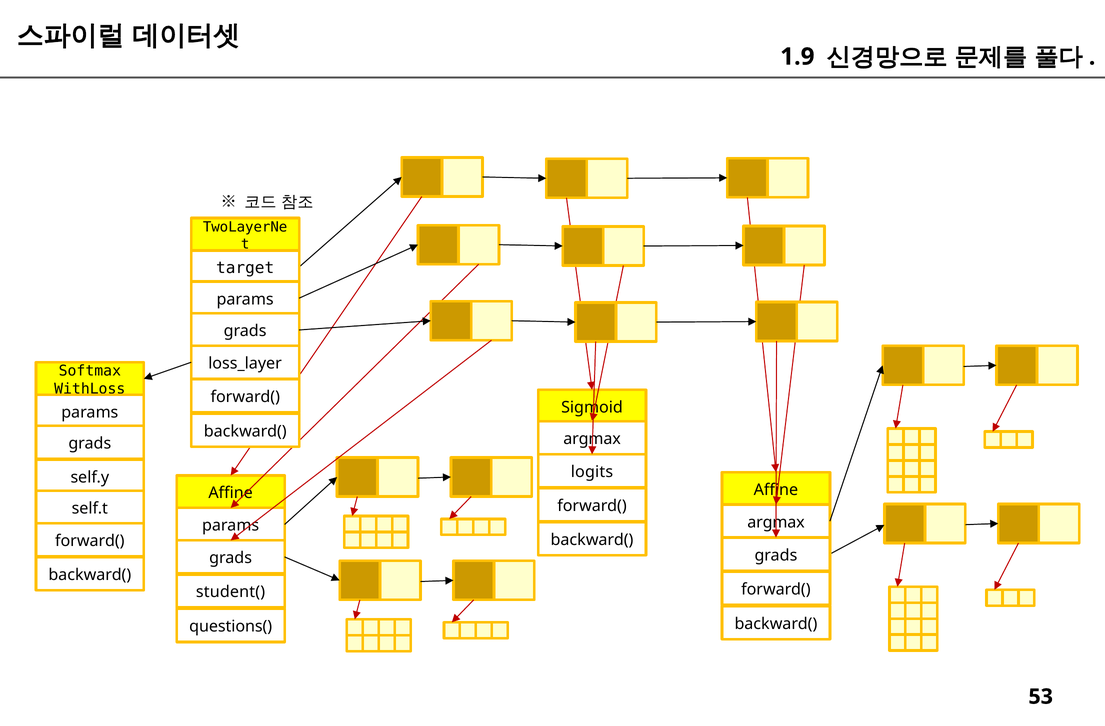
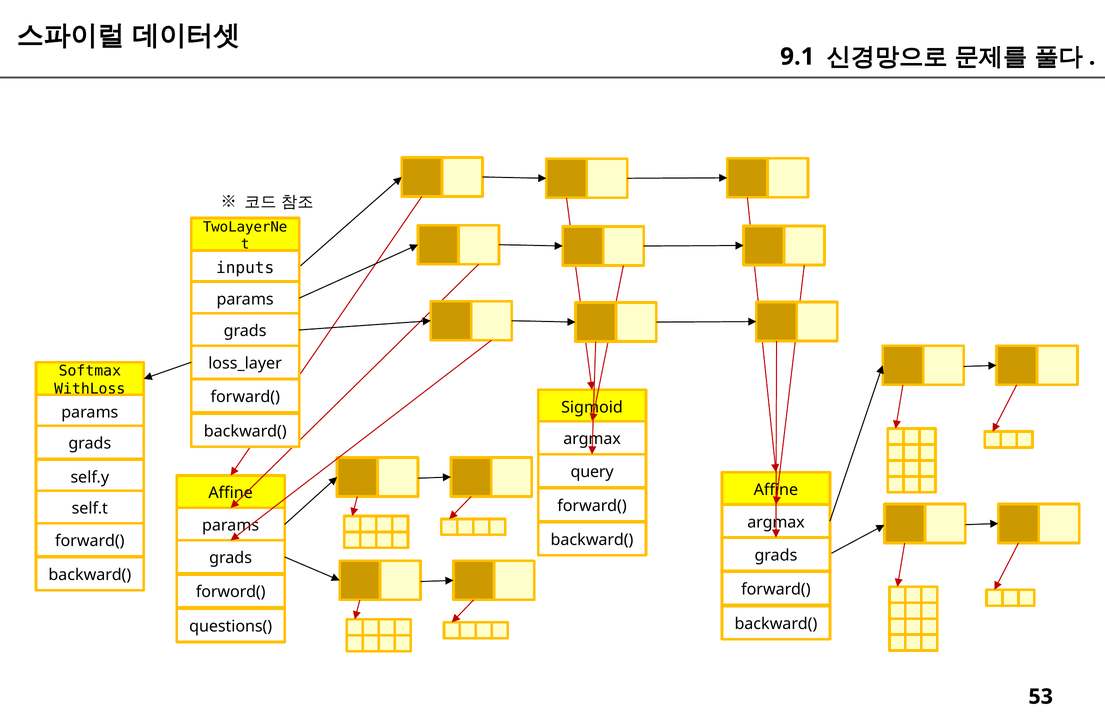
1.9: 1.9 -> 9.1
target: target -> inputs
logits: logits -> query
student(: student( -> forword(
